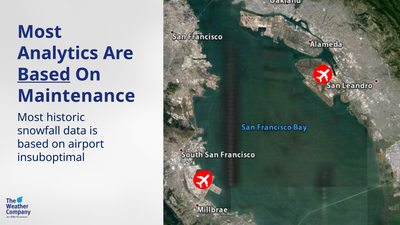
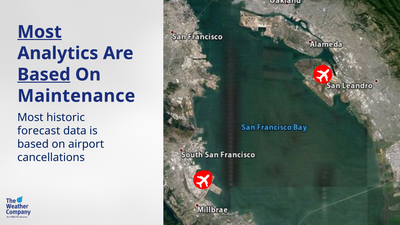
Most at (40, 32) underline: none -> present
snowfall: snowfall -> forecast
insuboptimal: insuboptimal -> cancellations
